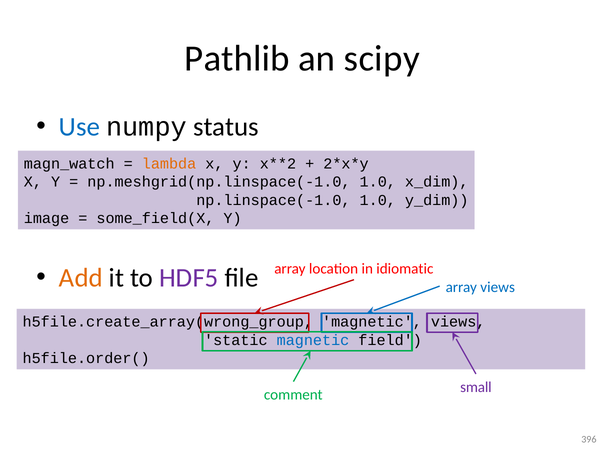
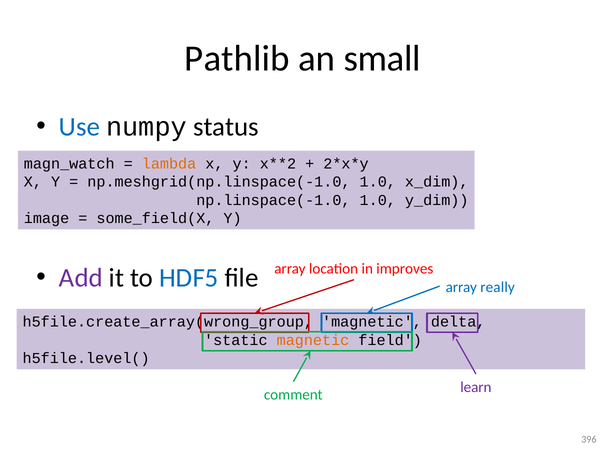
scipy: scipy -> small
idiomatic: idiomatic -> improves
Add colour: orange -> purple
HDF5 colour: purple -> blue
array views: views -> really
magnetic views: views -> delta
magnetic at (313, 340) colour: blue -> orange
h5file.order(: h5file.order( -> h5file.level(
small: small -> learn
